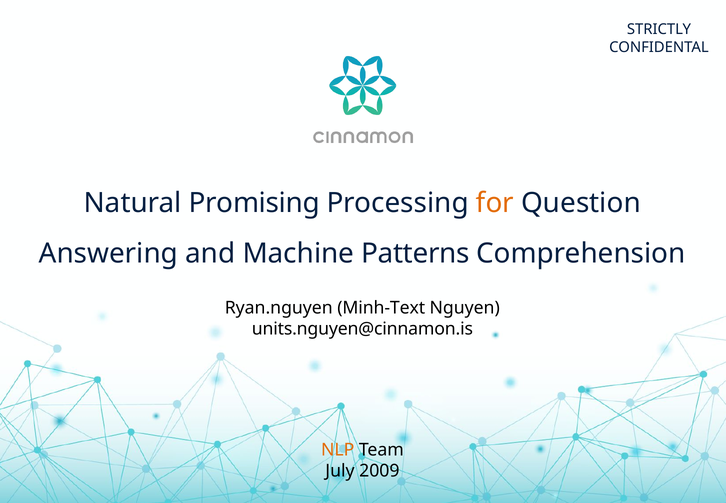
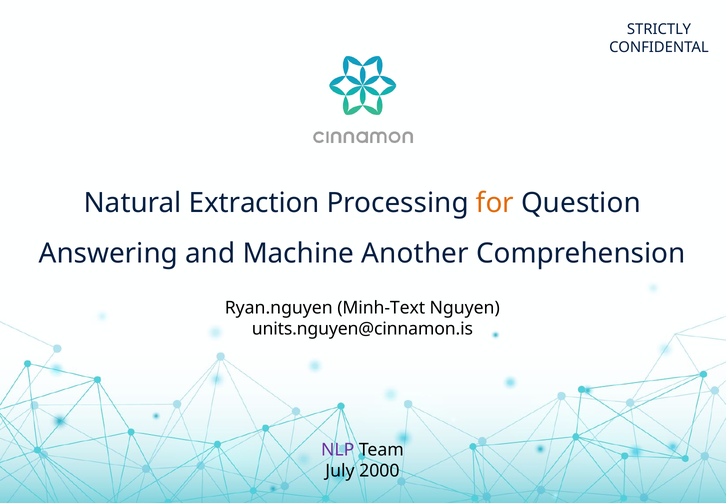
Promising: Promising -> Extraction
Patterns: Patterns -> Another
NLP colour: orange -> purple
2009: 2009 -> 2000
